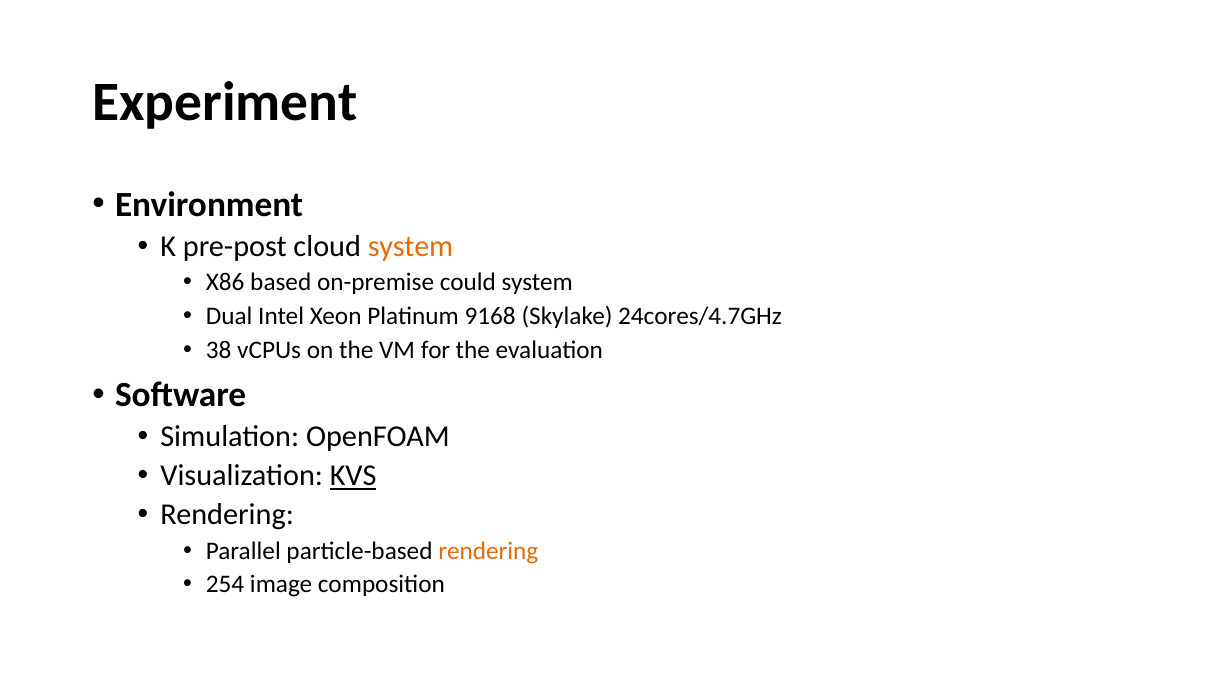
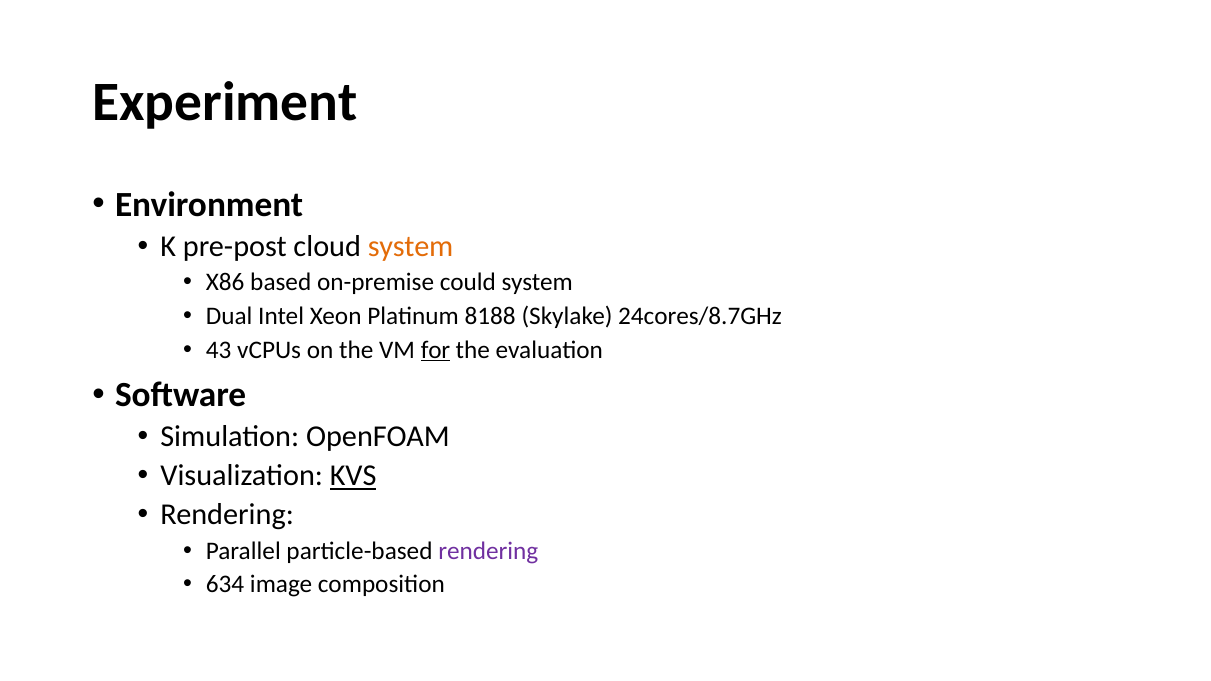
9168: 9168 -> 8188
24cores/4.7GHz: 24cores/4.7GHz -> 24cores/8.7GHz
38: 38 -> 43
for underline: none -> present
rendering at (488, 551) colour: orange -> purple
254: 254 -> 634
